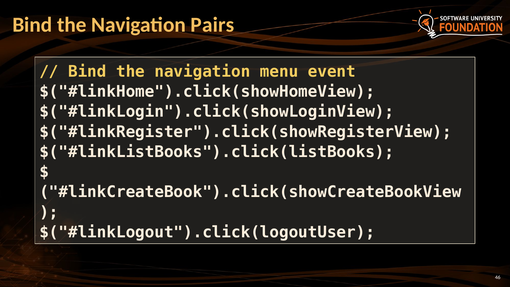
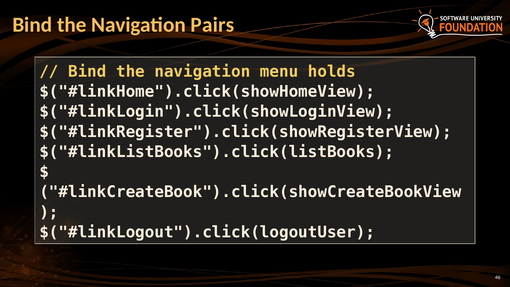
event: event -> holds
